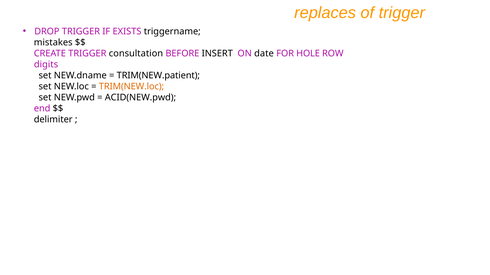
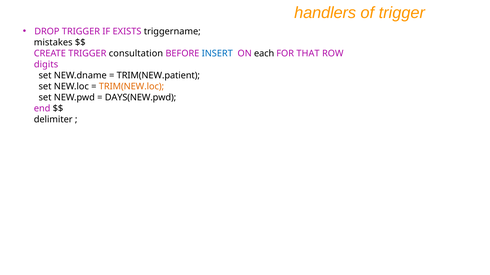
replaces: replaces -> handlers
INSERT colour: black -> blue
date: date -> each
HOLE: HOLE -> THAT
ACID(NEW.pwd: ACID(NEW.pwd -> DAYS(NEW.pwd
